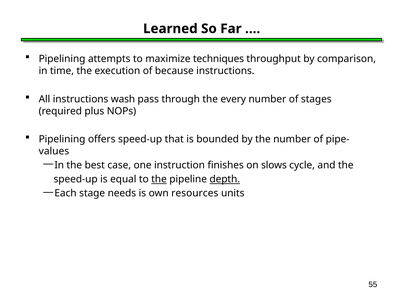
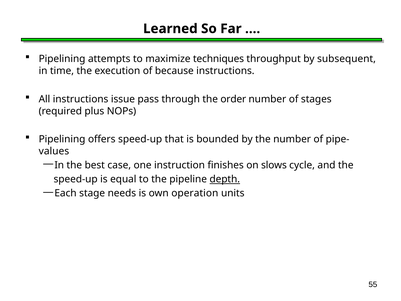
comparison: comparison -> subsequent
wash: wash -> issue
every: every -> order
the at (159, 179) underline: present -> none
resources: resources -> operation
